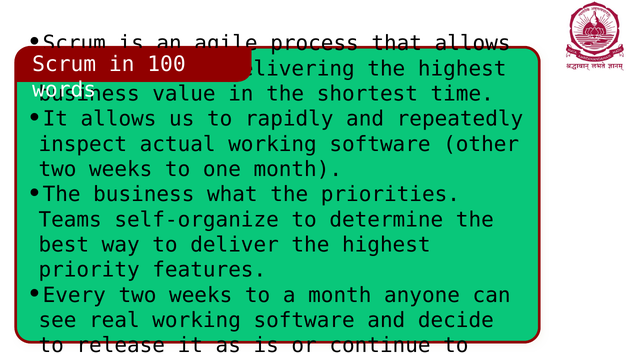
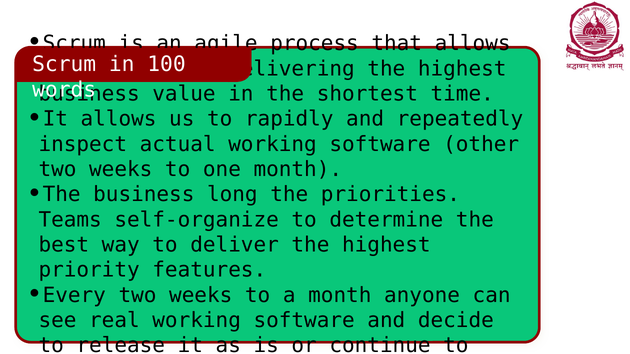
what: what -> long
